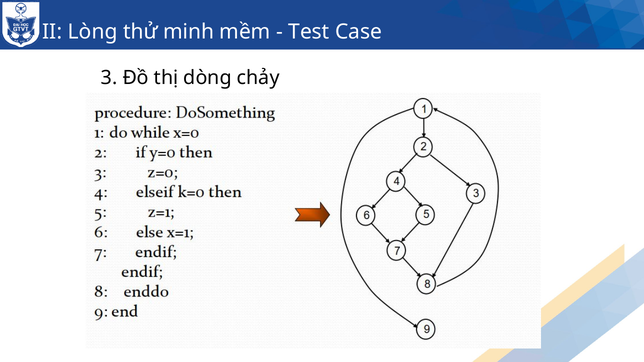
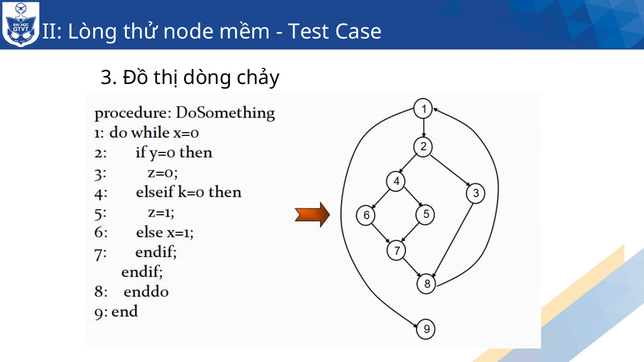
minh: minh -> node
